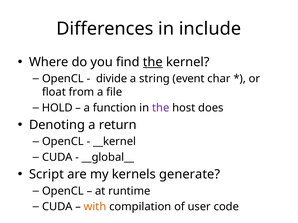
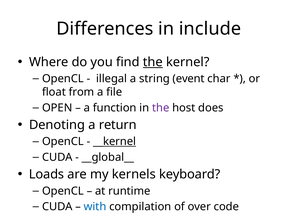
divide: divide -> illegal
HOLD: HOLD -> OPEN
__kernel underline: none -> present
Script: Script -> Loads
generate: generate -> keyboard
with colour: orange -> blue
user: user -> over
